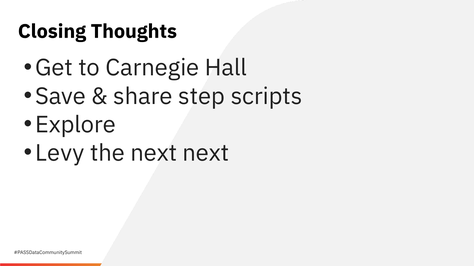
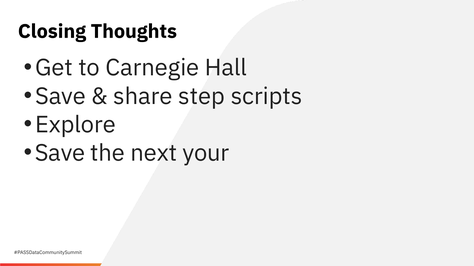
Levy at (60, 153): Levy -> Save
next next: next -> your
